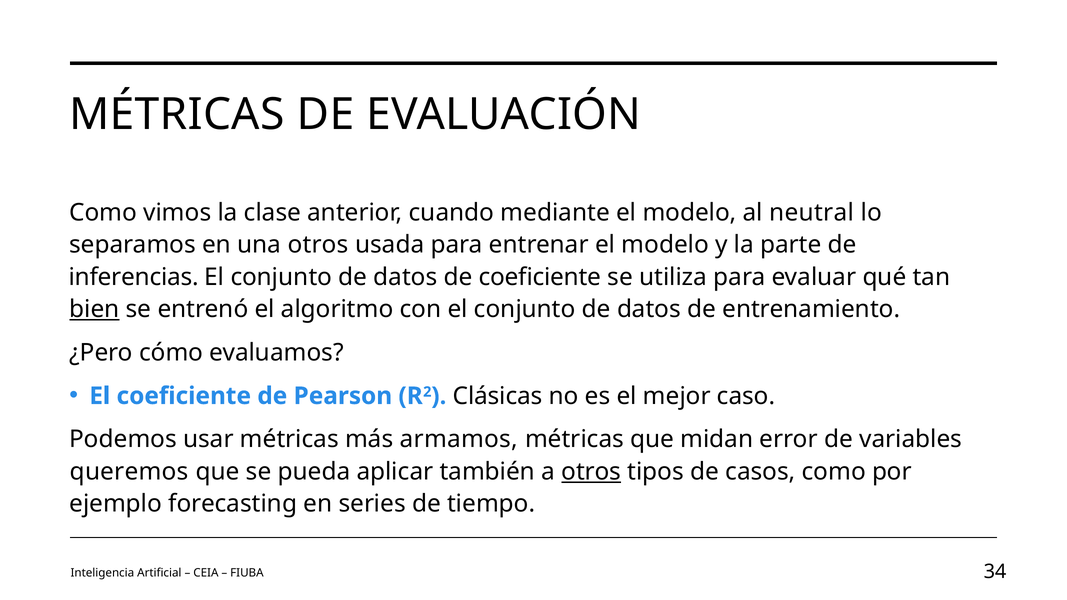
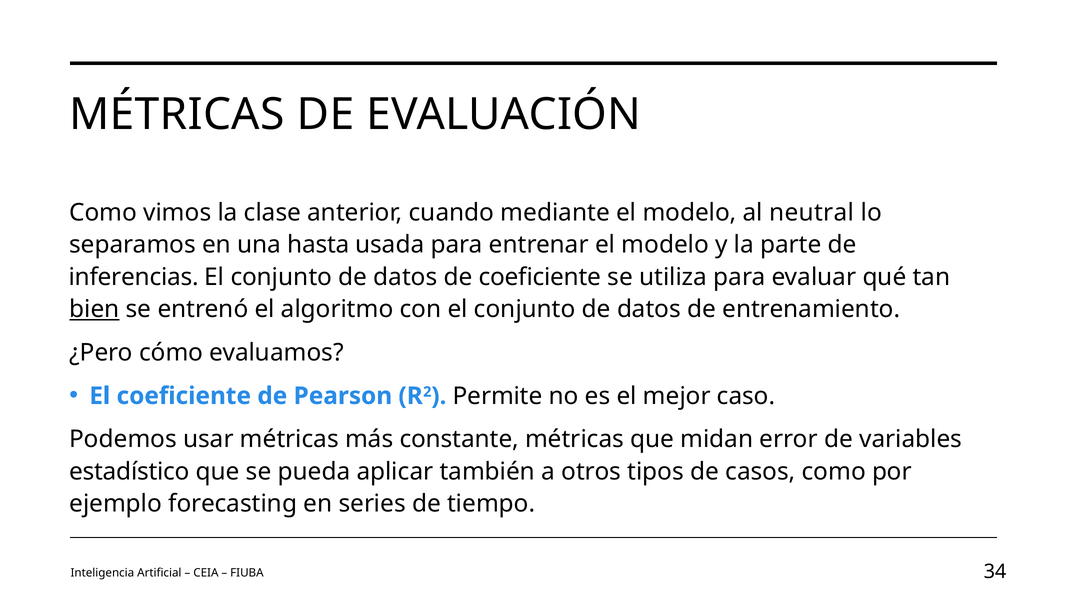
una otros: otros -> hasta
Clásicas: Clásicas -> Permite
armamos: armamos -> constante
queremos: queremos -> estadístico
otros at (591, 472) underline: present -> none
